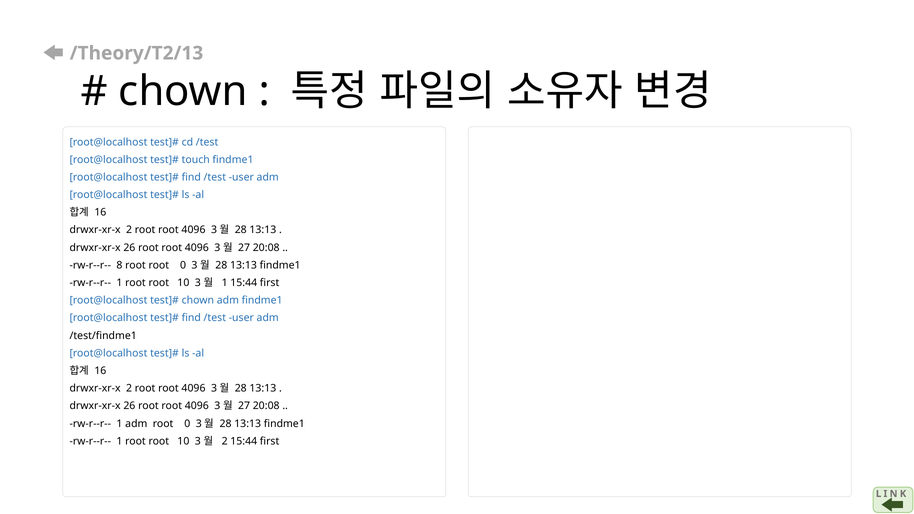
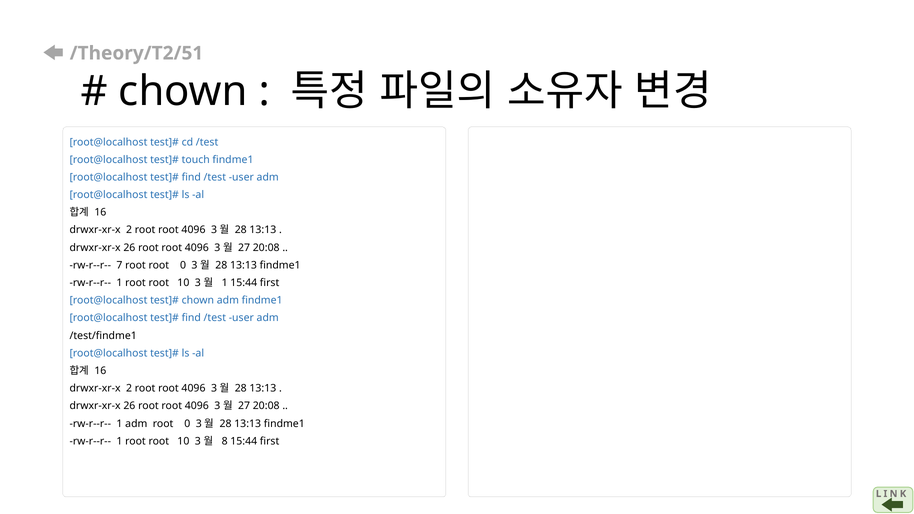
/Theory/T2/13: /Theory/T2/13 -> /Theory/T2/51
8: 8 -> 7
2 at (225, 441): 2 -> 8
